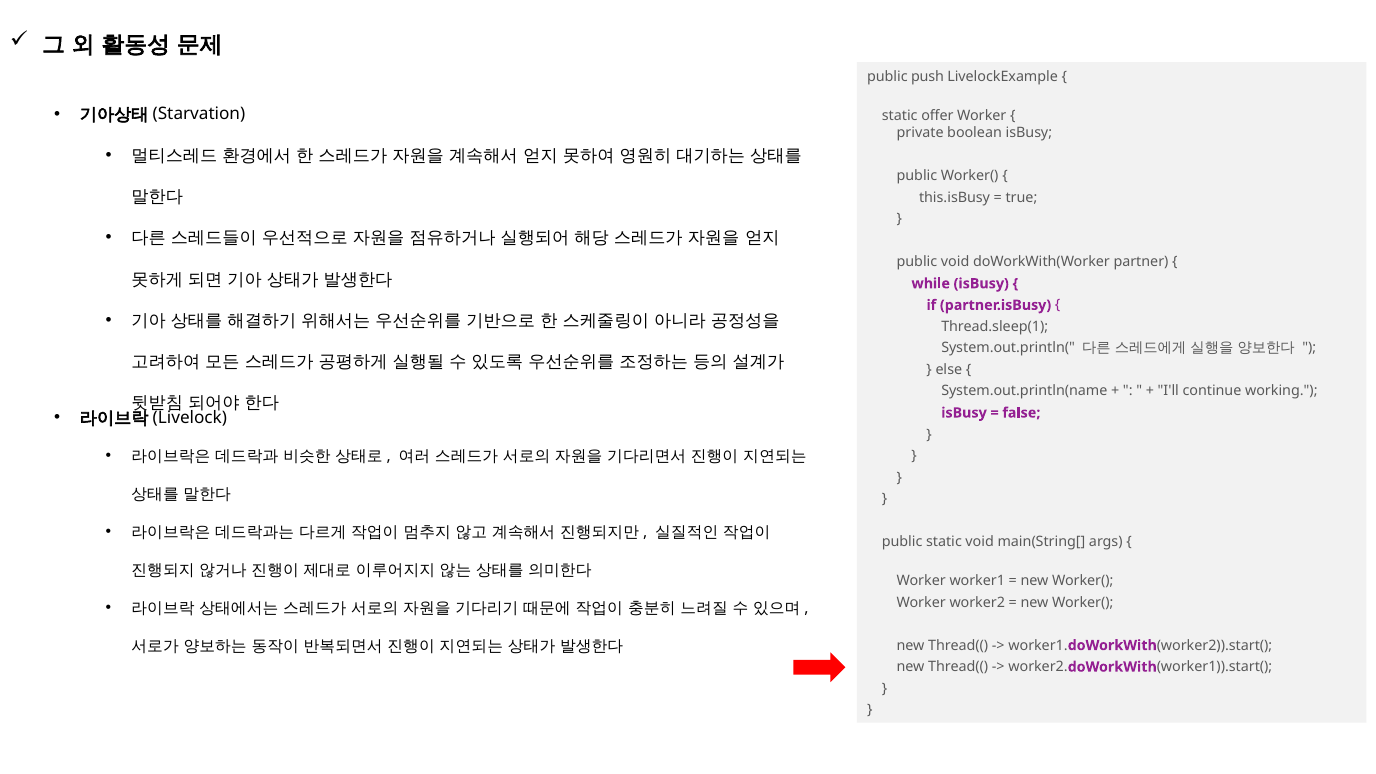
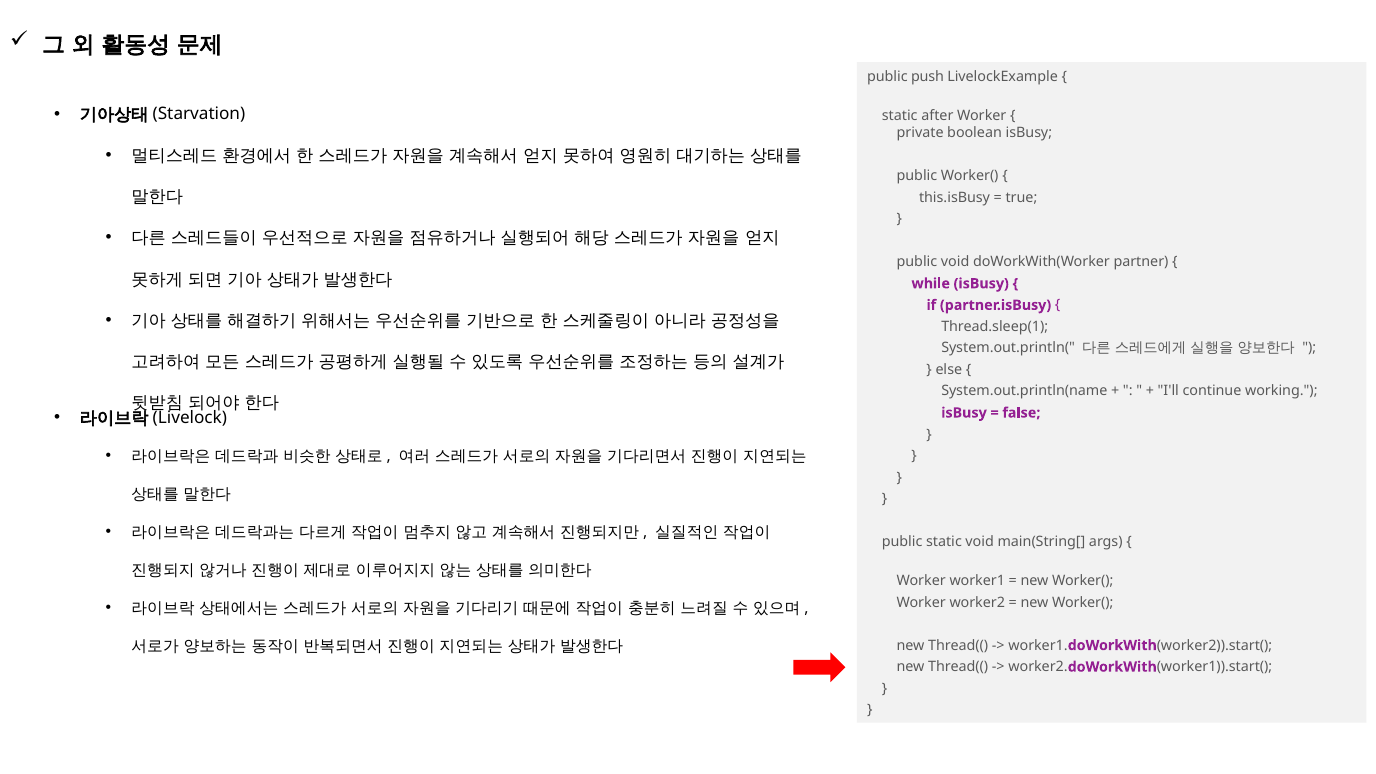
offer: offer -> after
